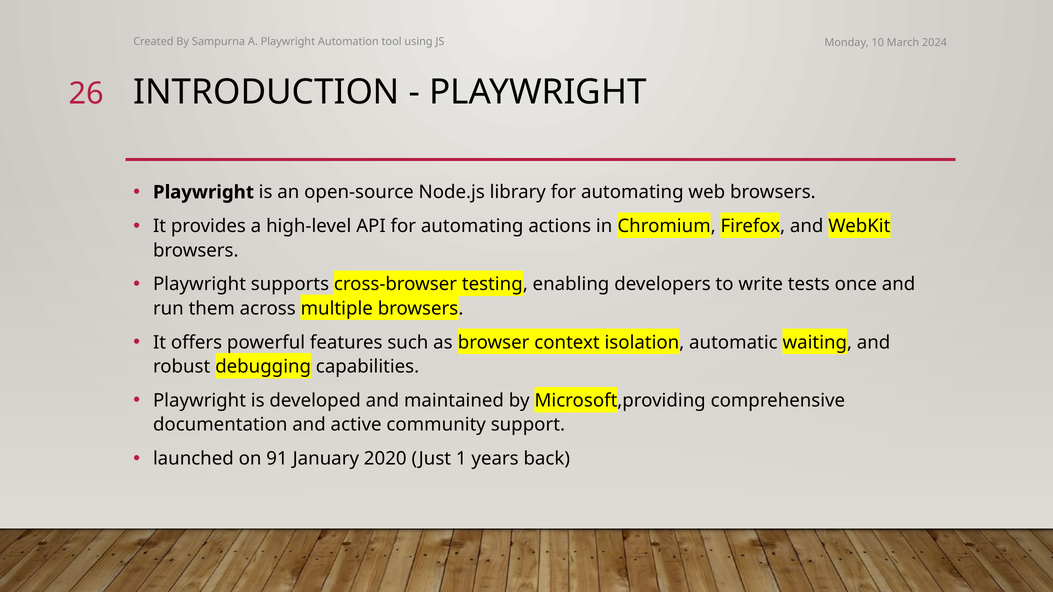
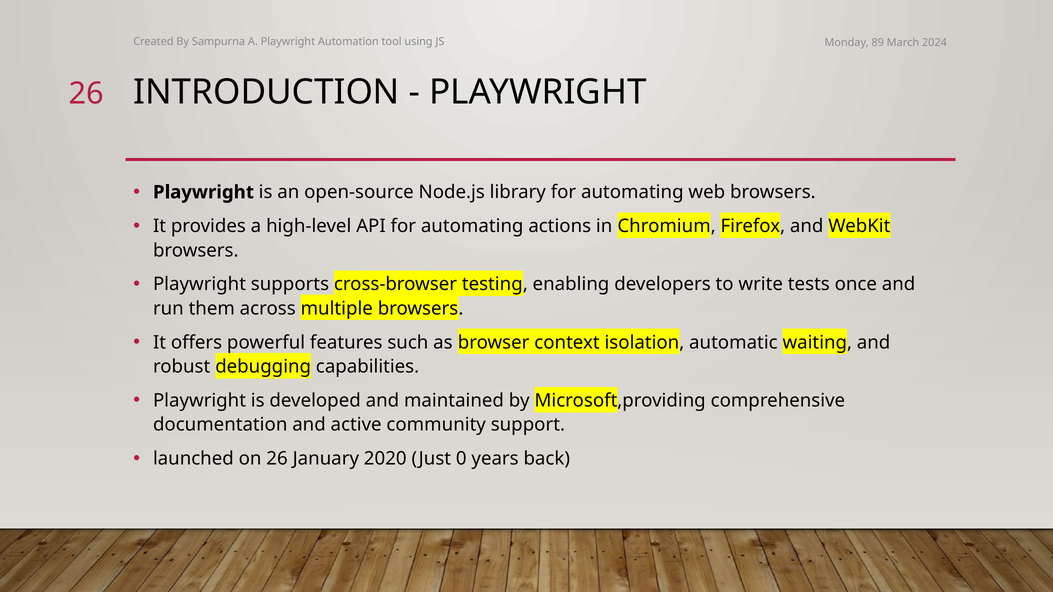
10: 10 -> 89
on 91: 91 -> 26
1: 1 -> 0
